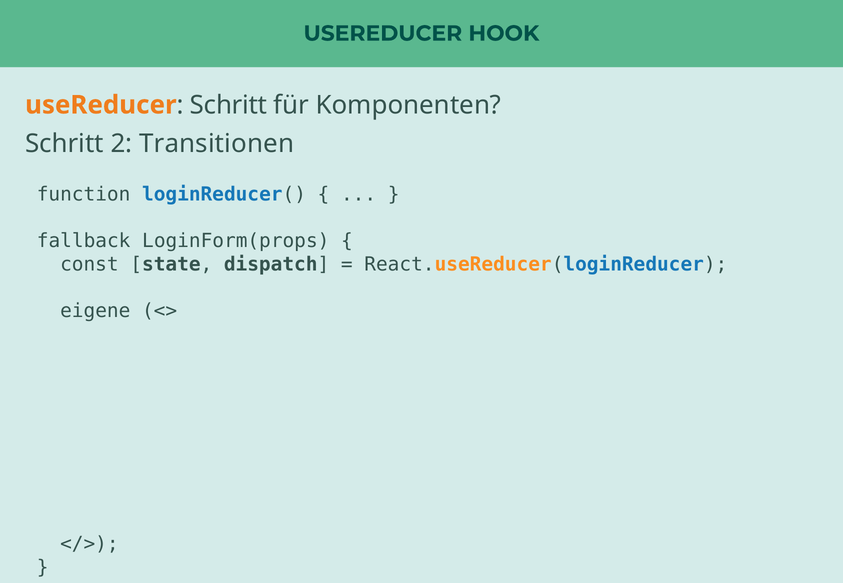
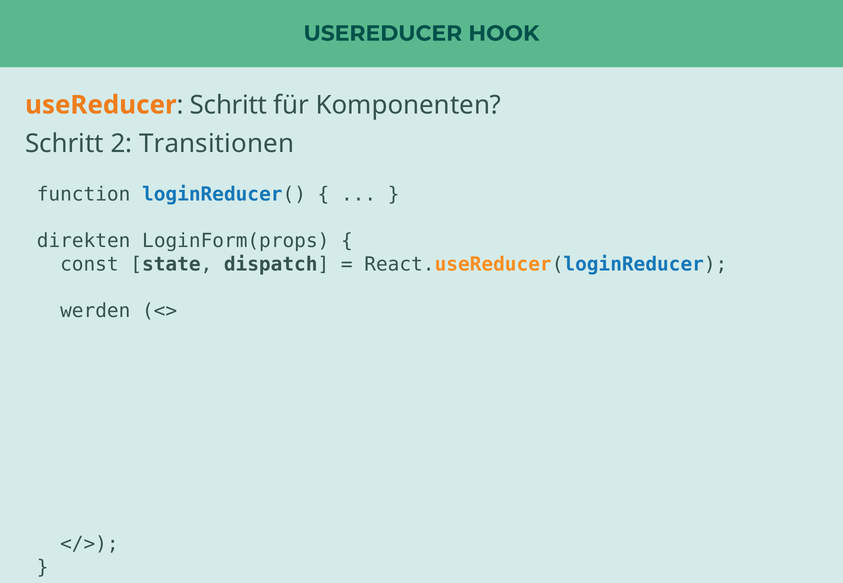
fallback: fallback -> direkten
eigene: eigene -> werden
